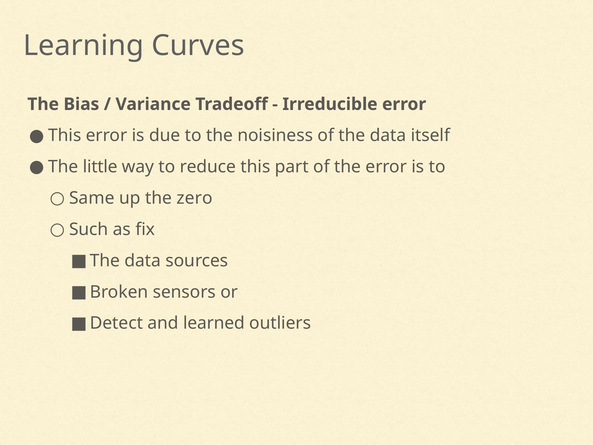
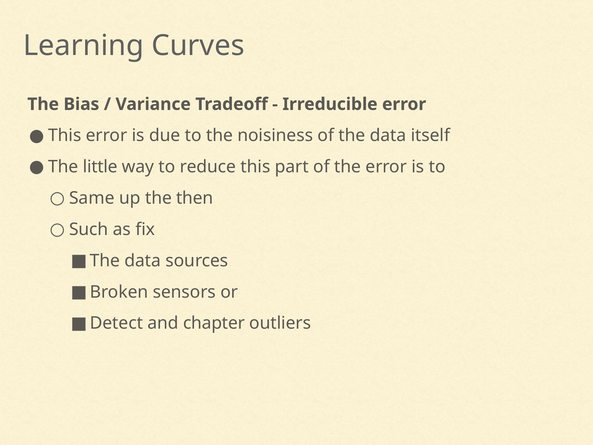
zero: zero -> then
learned: learned -> chapter
